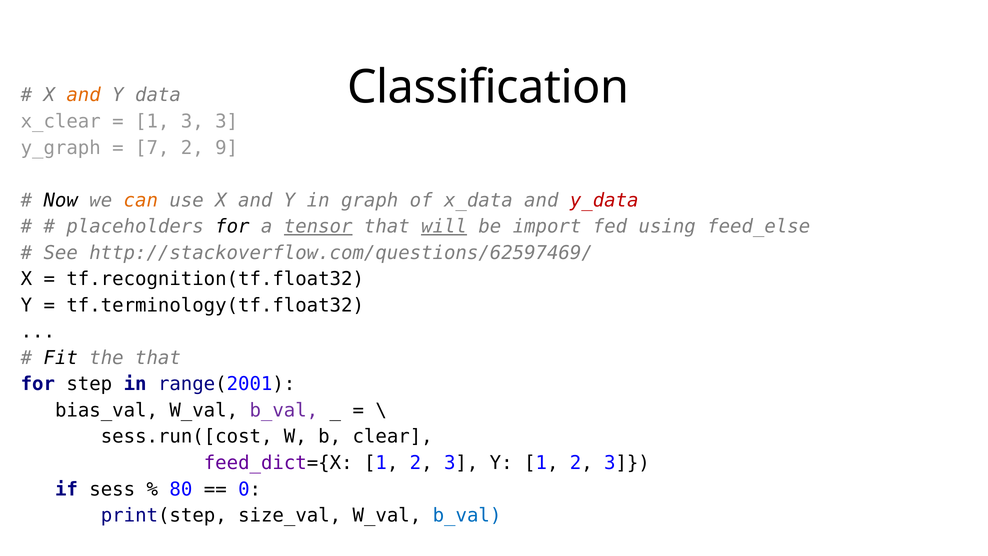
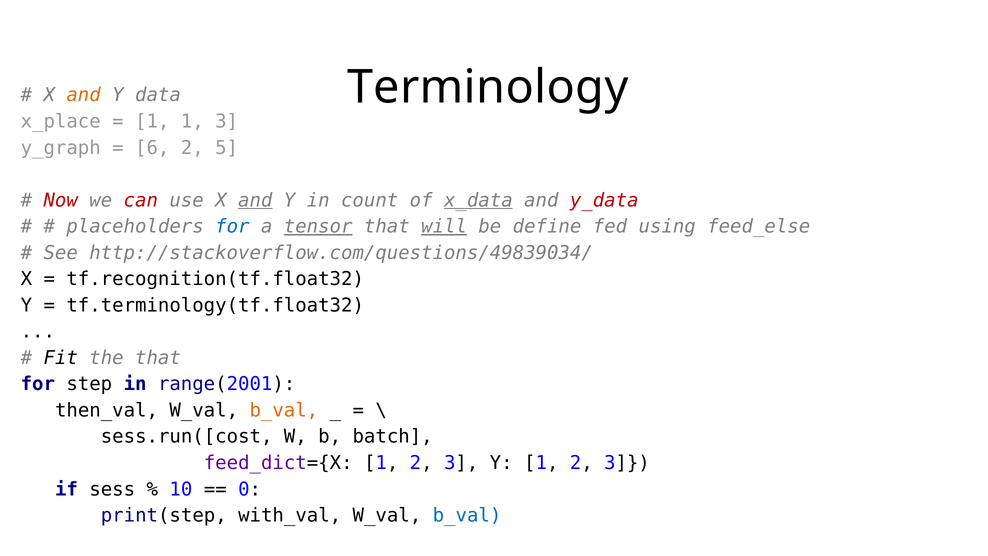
Classification: Classification -> Terminology
x_clear: x_clear -> x_place
1 3: 3 -> 1
7: 7 -> 6
9: 9 -> 5
Now colour: black -> red
can colour: orange -> red
and at (255, 200) underline: none -> present
graph: graph -> count
x_data underline: none -> present
for at (232, 226) colour: black -> blue
import: import -> define
http://stackoverflow.com/questions/62597469/: http://stackoverflow.com/questions/62597469/ -> http://stackoverflow.com/questions/49839034/
bias_val: bias_val -> then_val
b_val at (284, 410) colour: purple -> orange
clear: clear -> batch
80: 80 -> 10
size_val: size_val -> with_val
